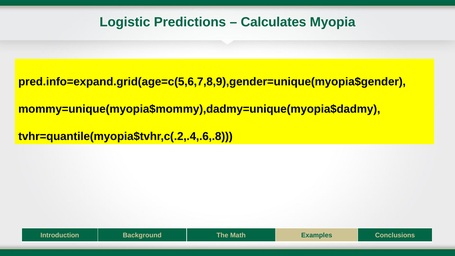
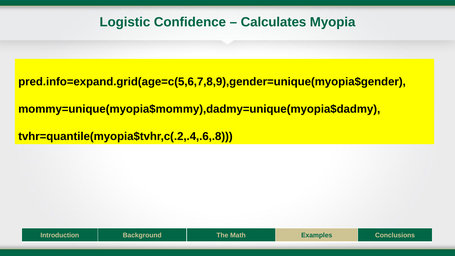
Predictions: Predictions -> Confidence
